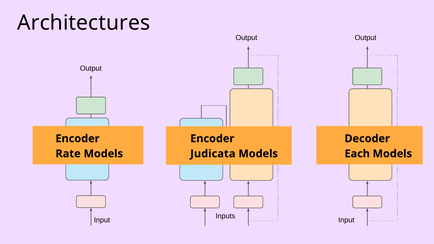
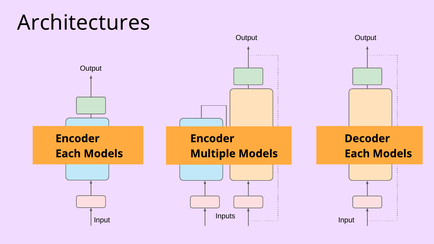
Rate at (68, 154): Rate -> Each
Judicata: Judicata -> Multiple
